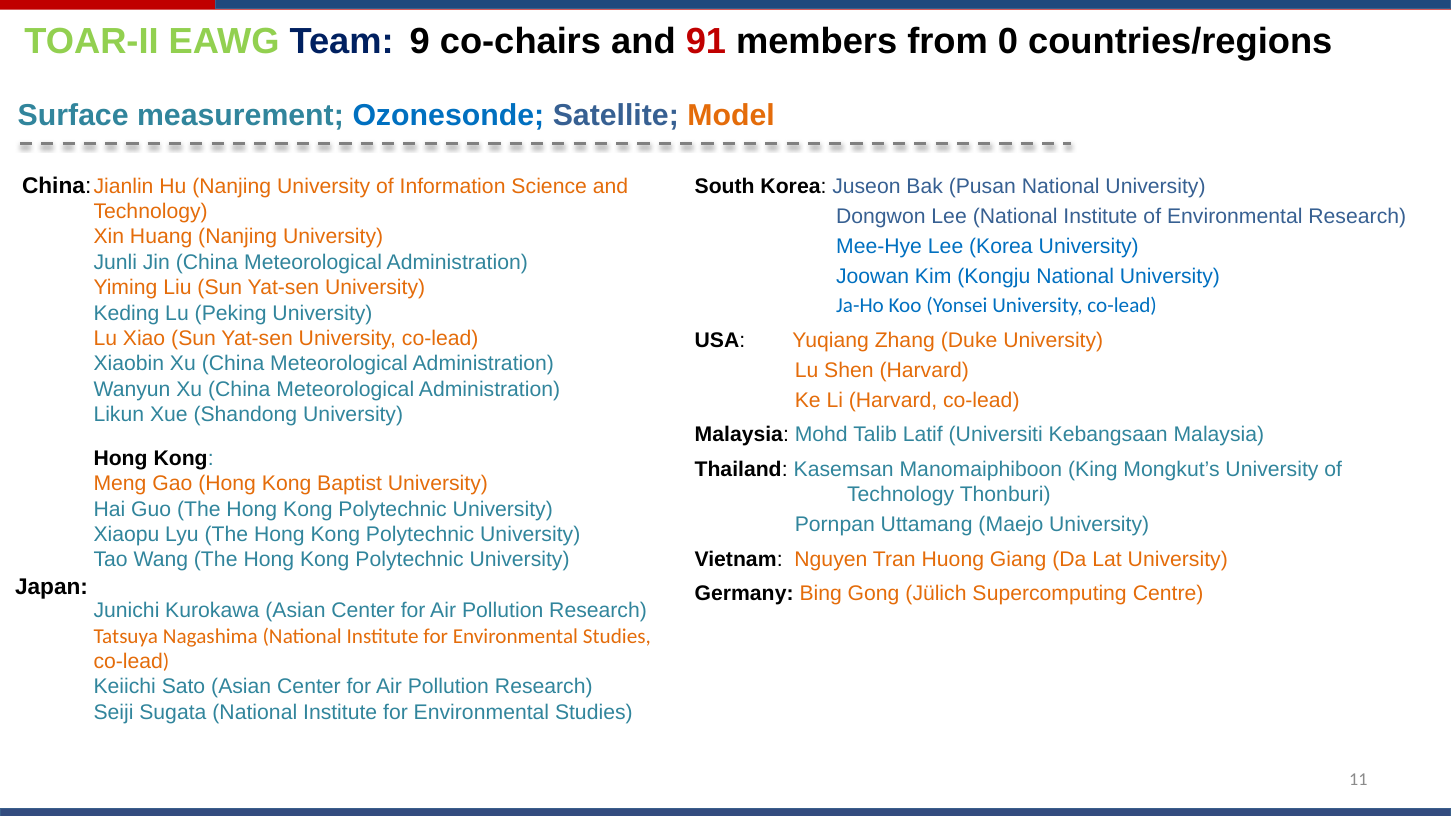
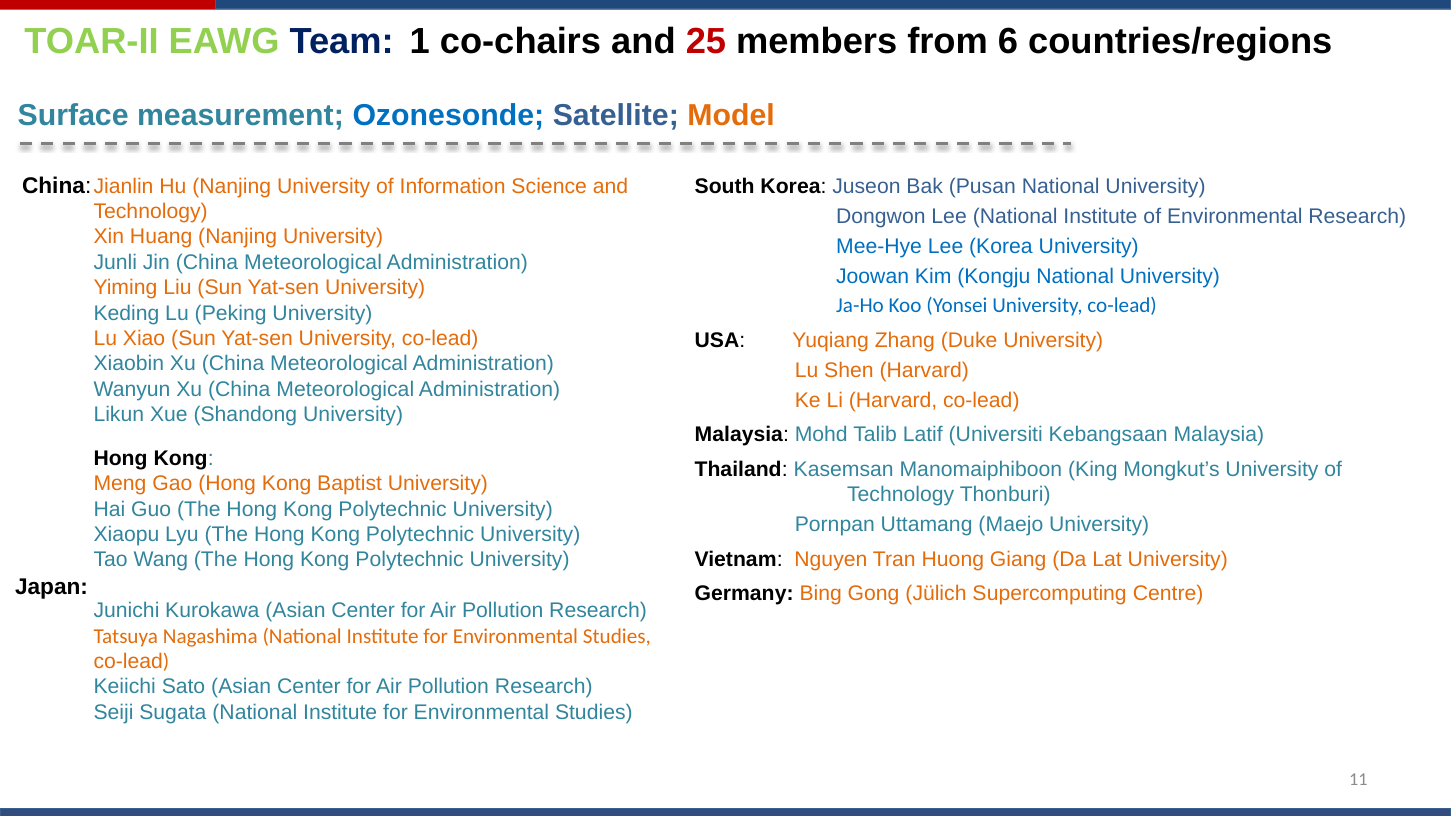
9: 9 -> 1
91: 91 -> 25
0: 0 -> 6
